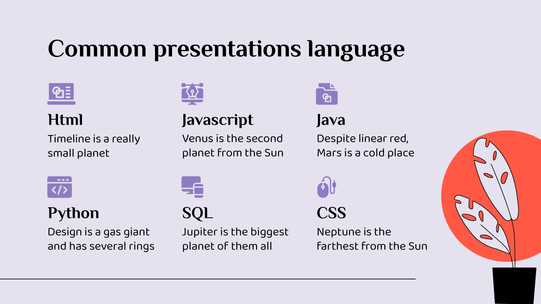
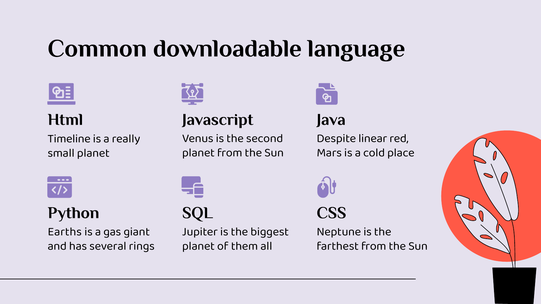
presentations: presentations -> downloadable
Design: Design -> Earths
